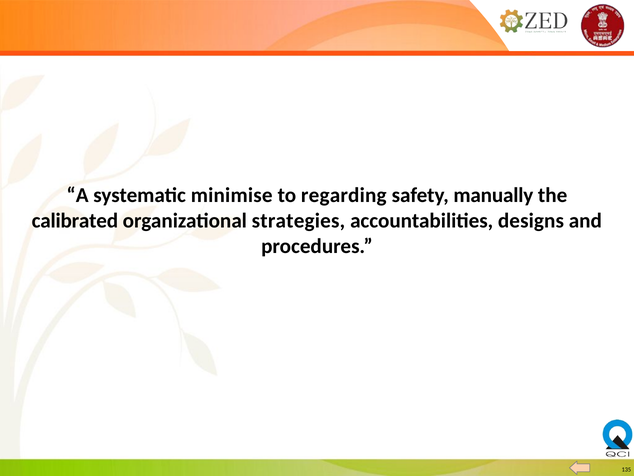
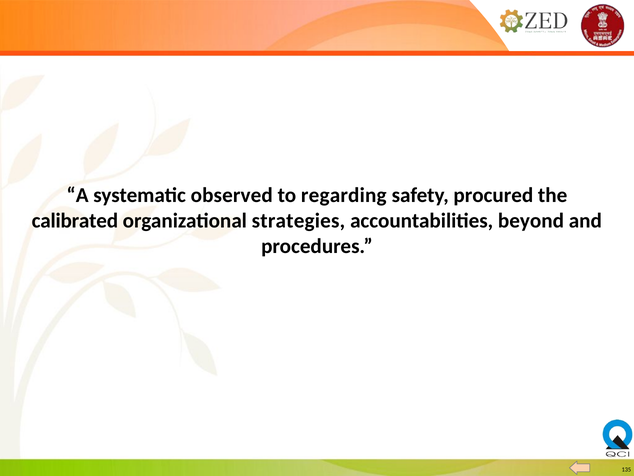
minimise: minimise -> observed
manually: manually -> procured
designs: designs -> beyond
